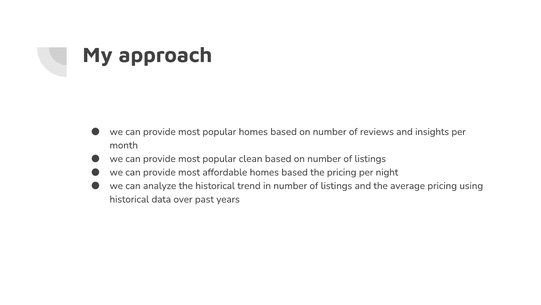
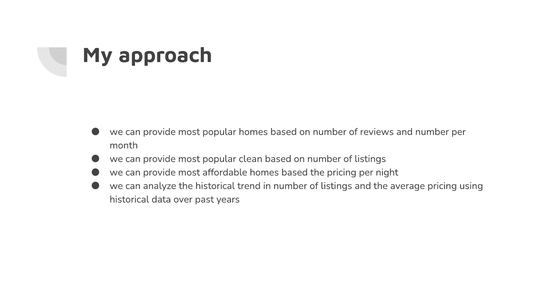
and insights: insights -> number
